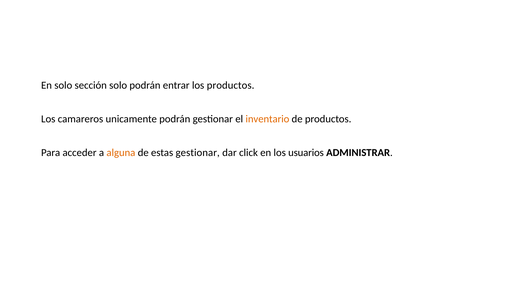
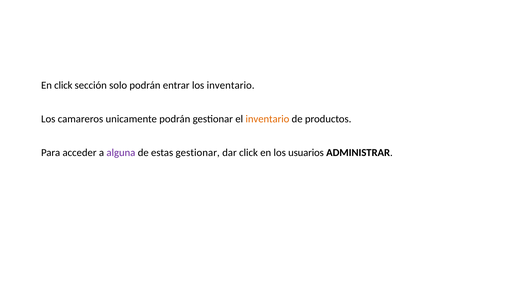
En solo: solo -> click
los productos: productos -> inventario
alguna colour: orange -> purple
